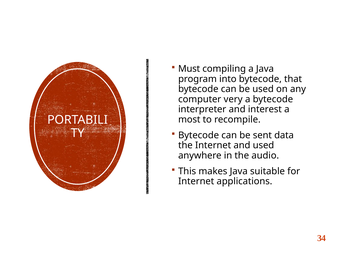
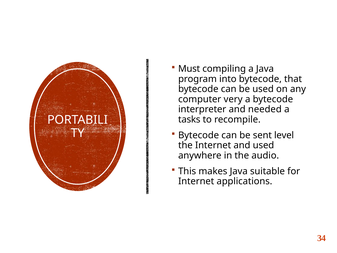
interest: interest -> needed
most: most -> tasks
data: data -> level
